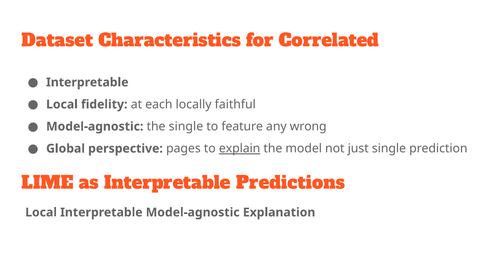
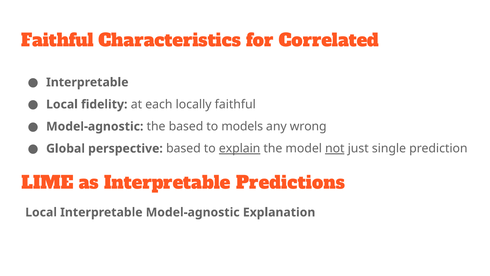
Dataset at (57, 41): Dataset -> Faithful
the single: single -> based
feature: feature -> models
perspective pages: pages -> based
not underline: none -> present
